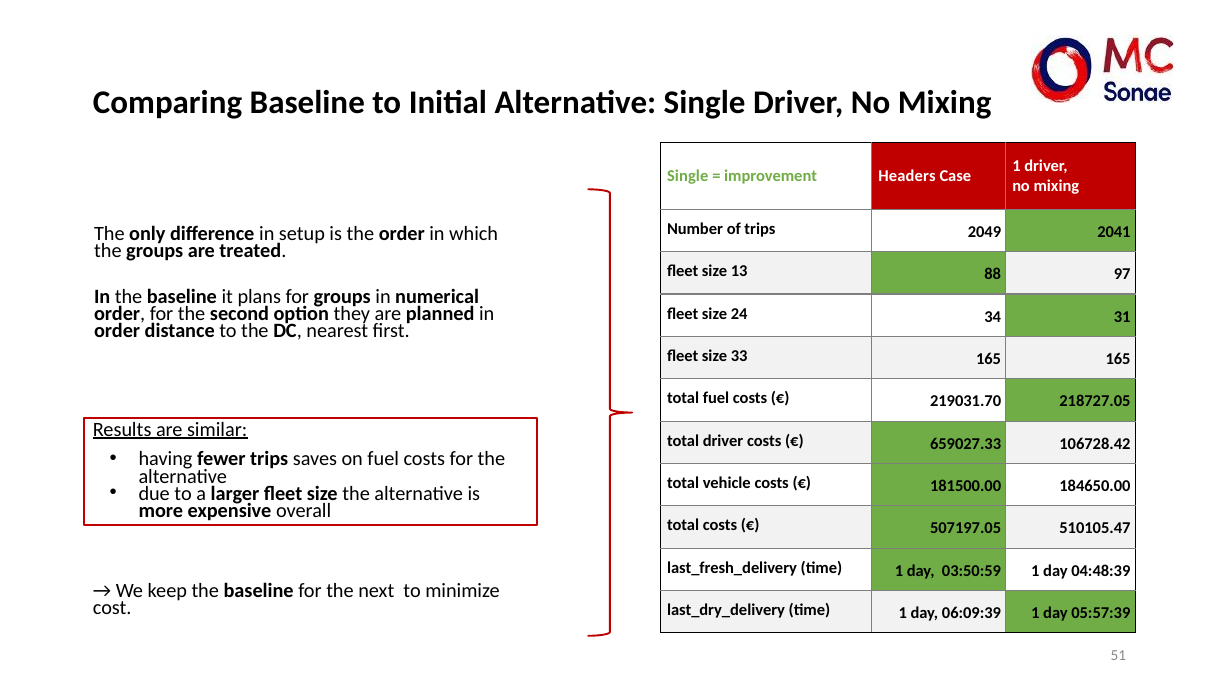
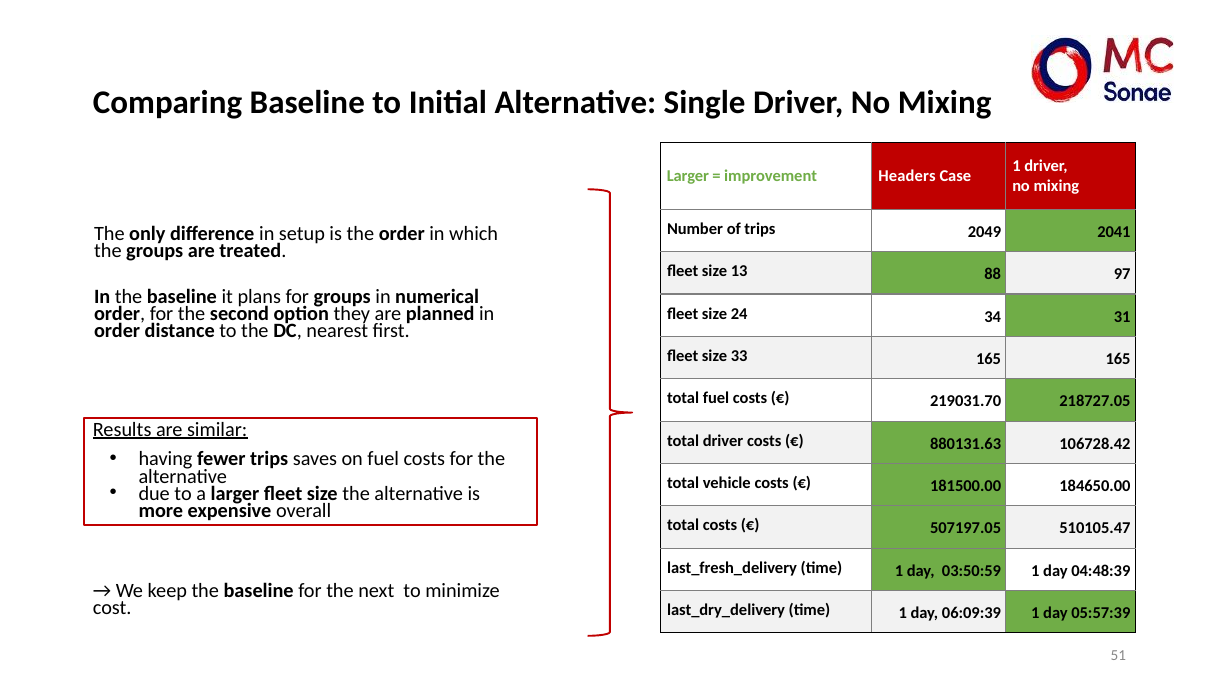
Single at (688, 176): Single -> Larger
659027.33: 659027.33 -> 880131.63
